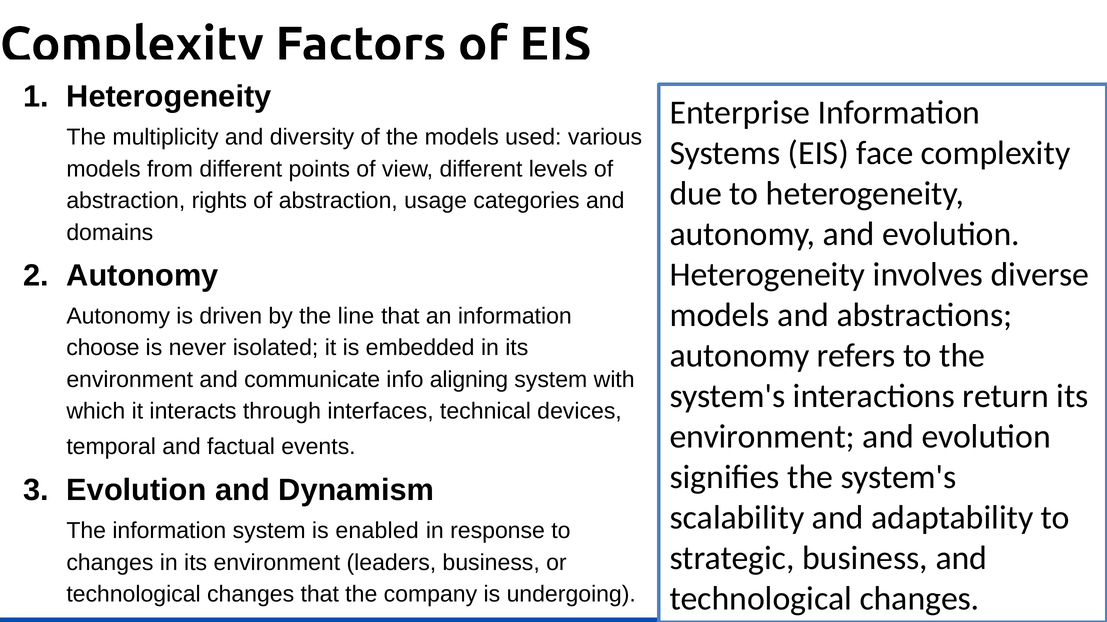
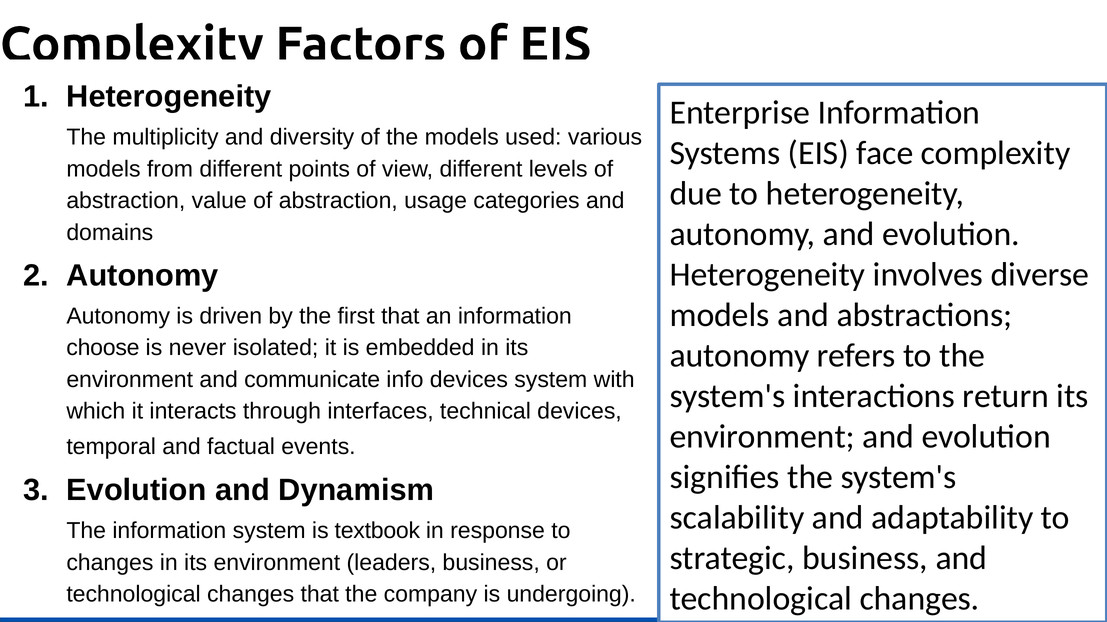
rights: rights -> value
line: line -> first
info aligning: aligning -> devices
enabled: enabled -> textbook
